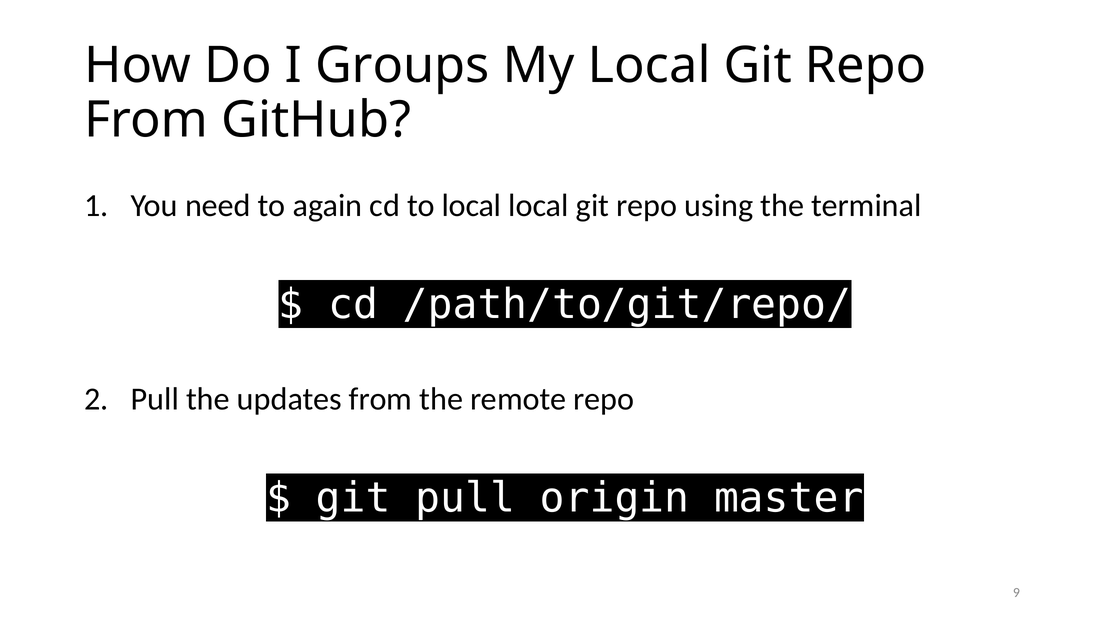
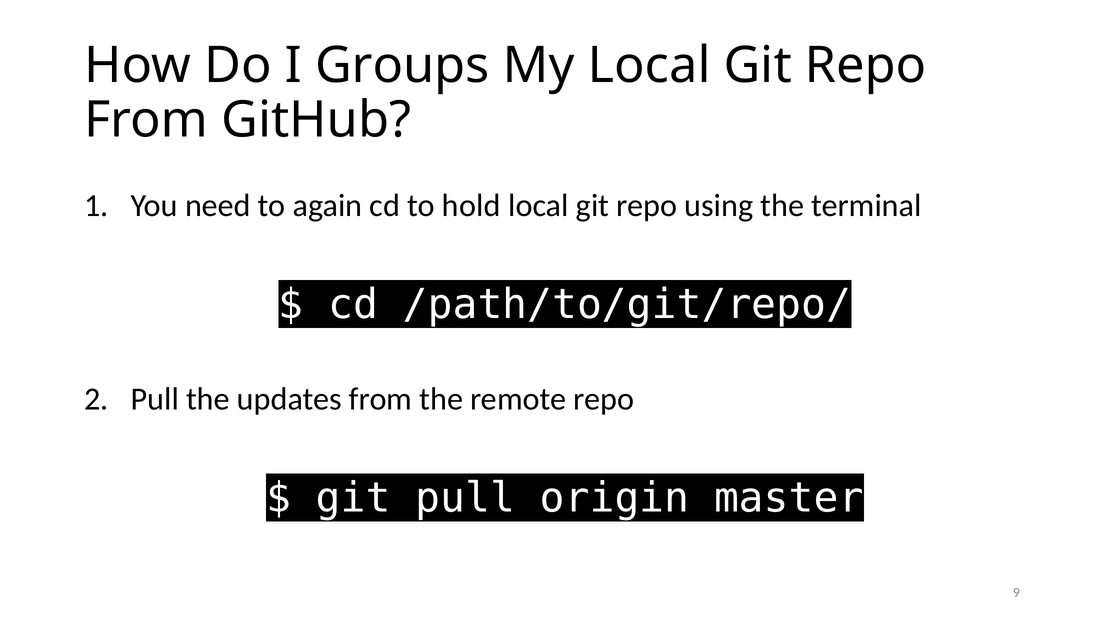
to local: local -> hold
